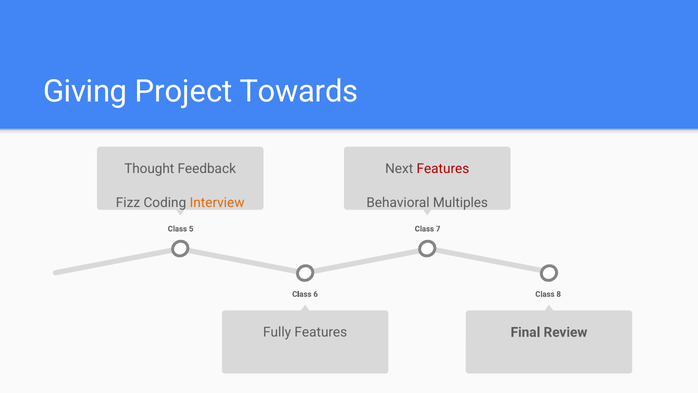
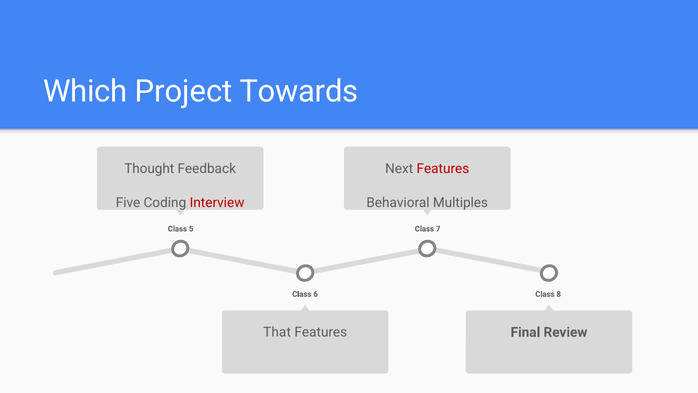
Giving: Giving -> Which
Fizz: Fizz -> Five
Interview colour: orange -> red
Fully: Fully -> That
